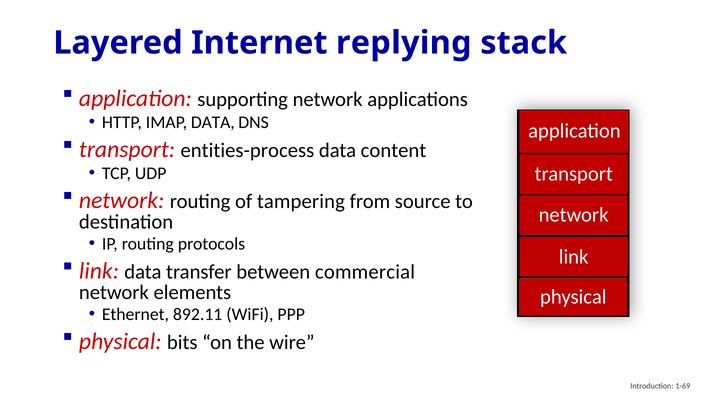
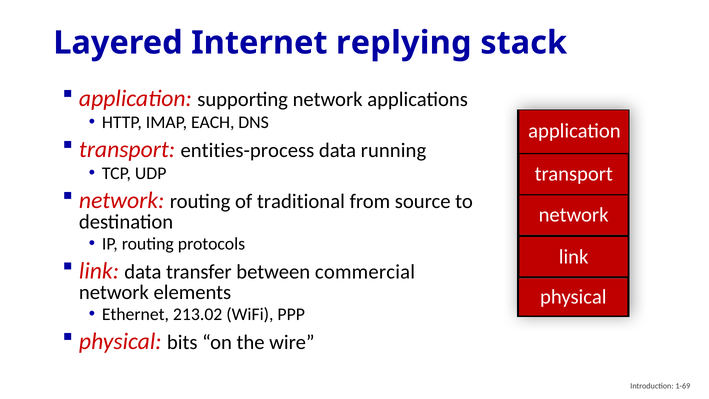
IMAP DATA: DATA -> EACH
content: content -> running
tampering: tampering -> traditional
892.11: 892.11 -> 213.02
